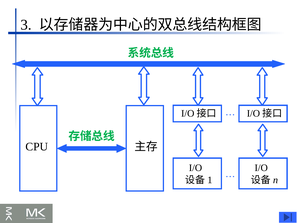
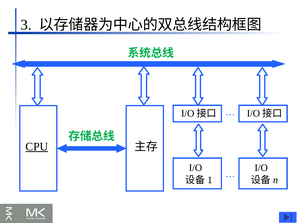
CPU underline: none -> present
